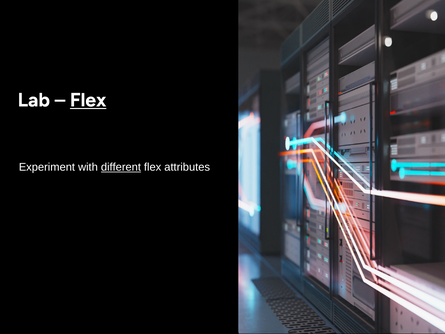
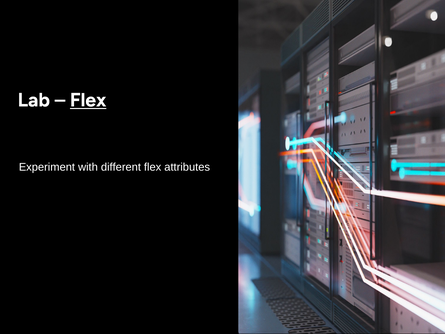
different underline: present -> none
